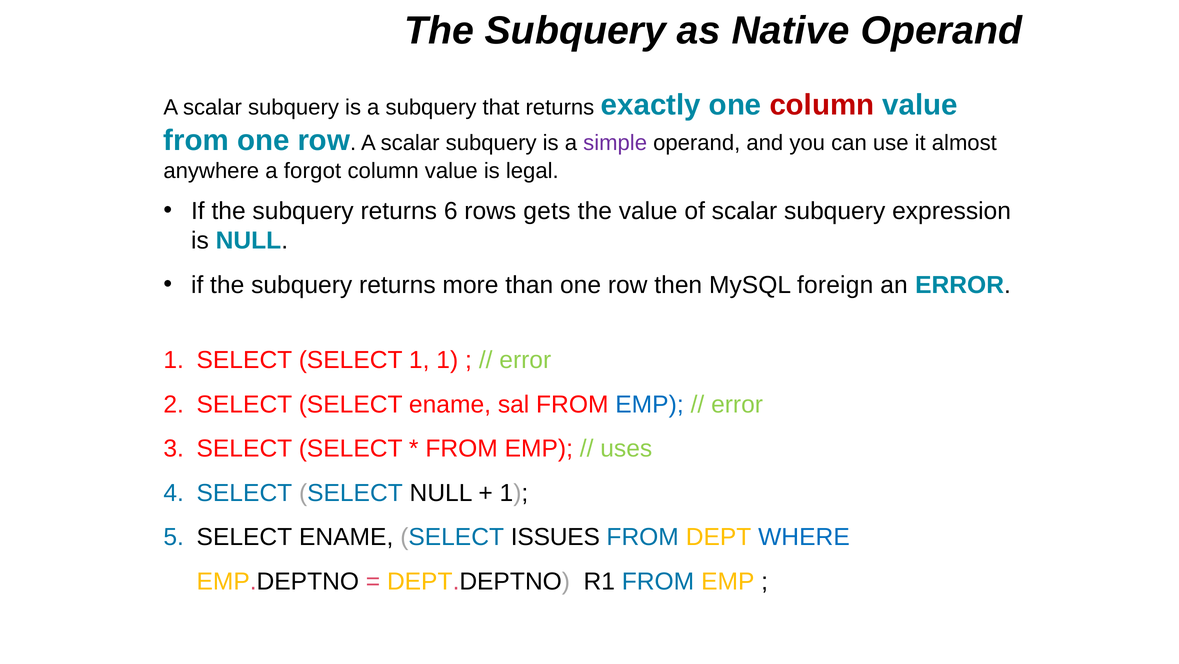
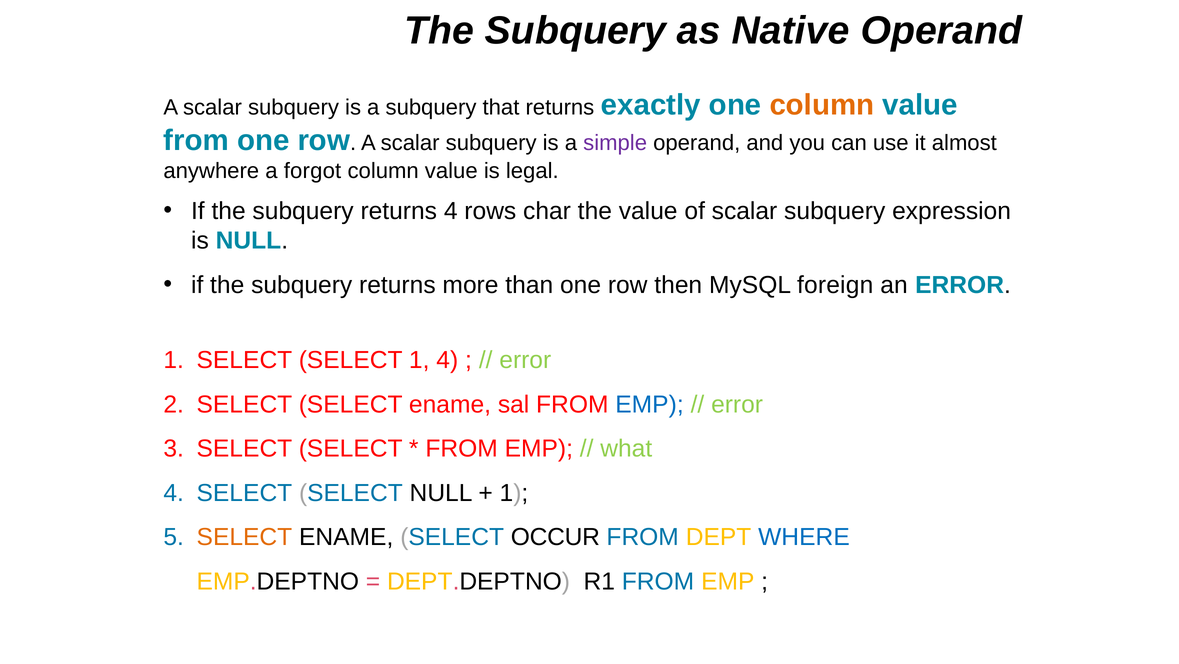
column at (822, 105) colour: red -> orange
returns 6: 6 -> 4
gets: gets -> char
1 1: 1 -> 4
uses: uses -> what
SELECT at (244, 537) colour: black -> orange
ISSUES: ISSUES -> OCCUR
